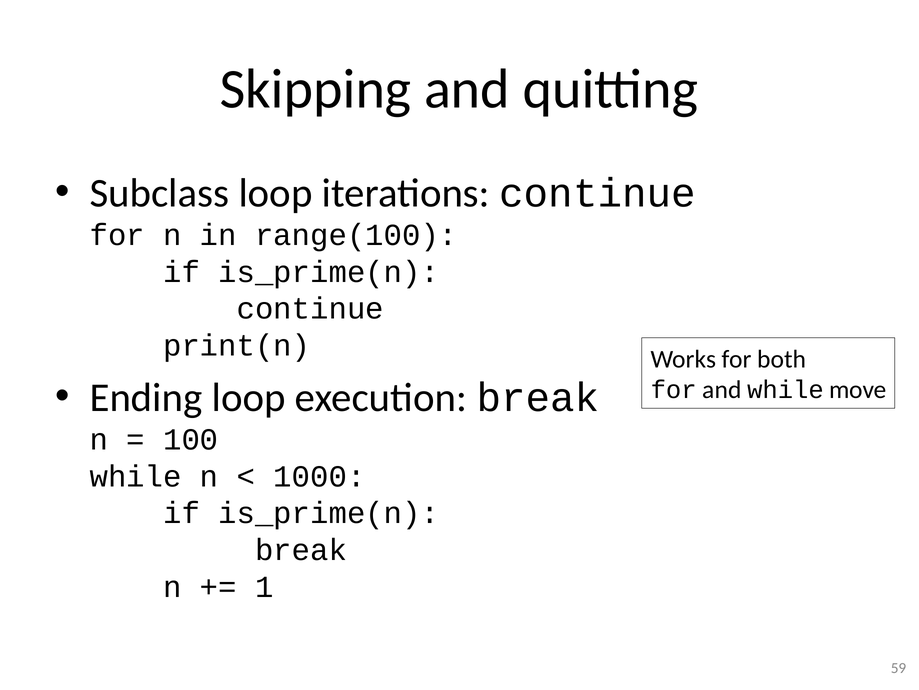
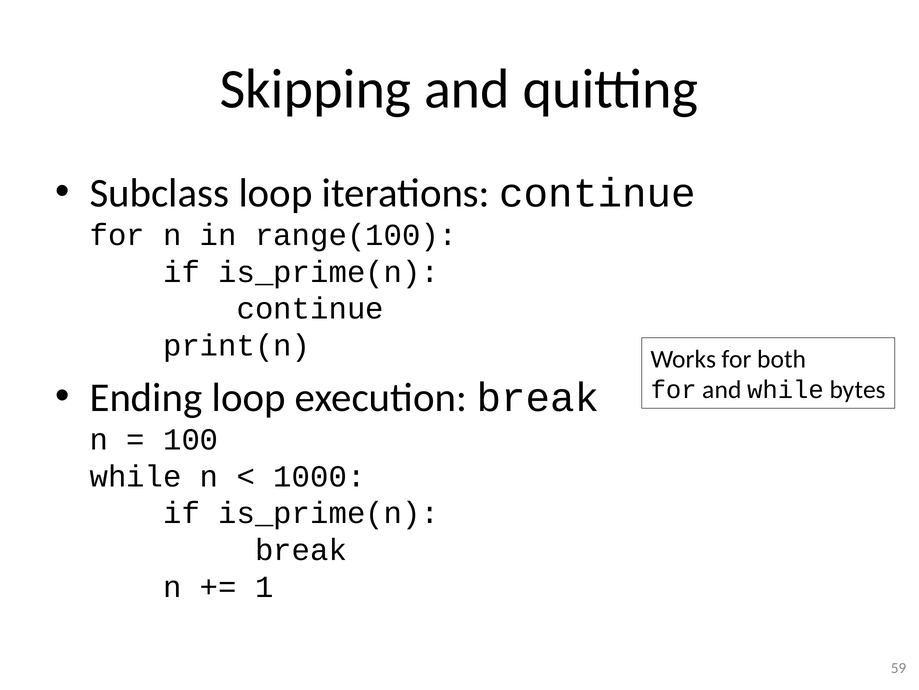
move: move -> bytes
